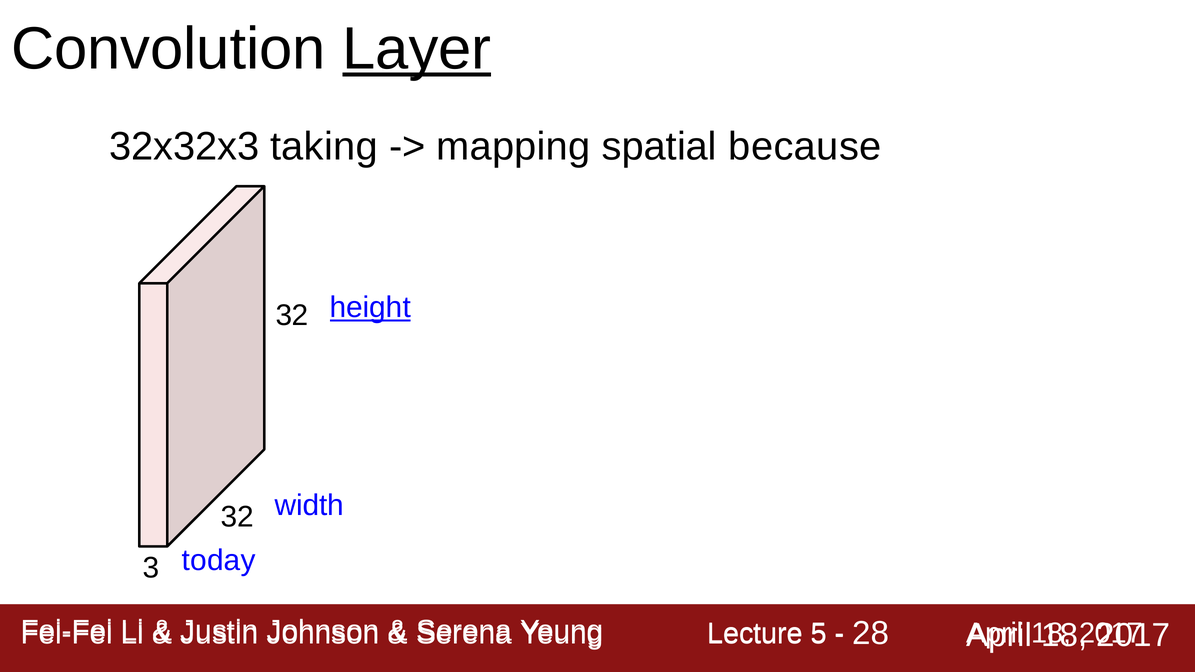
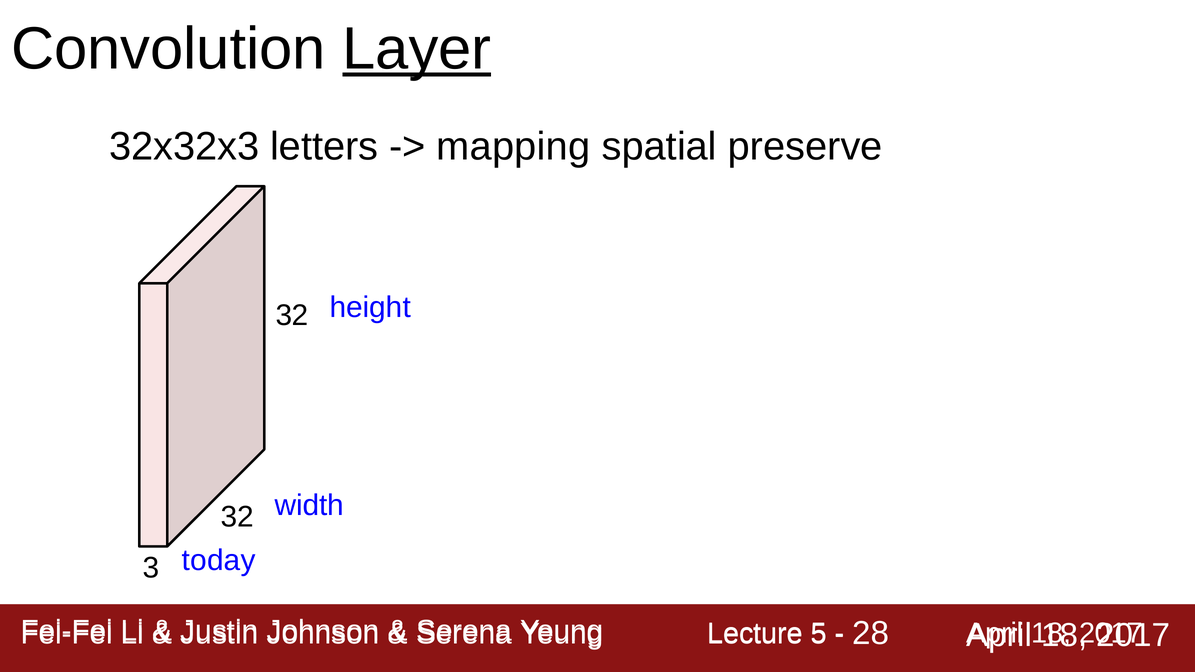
taking: taking -> letters
because: because -> preserve
height underline: present -> none
